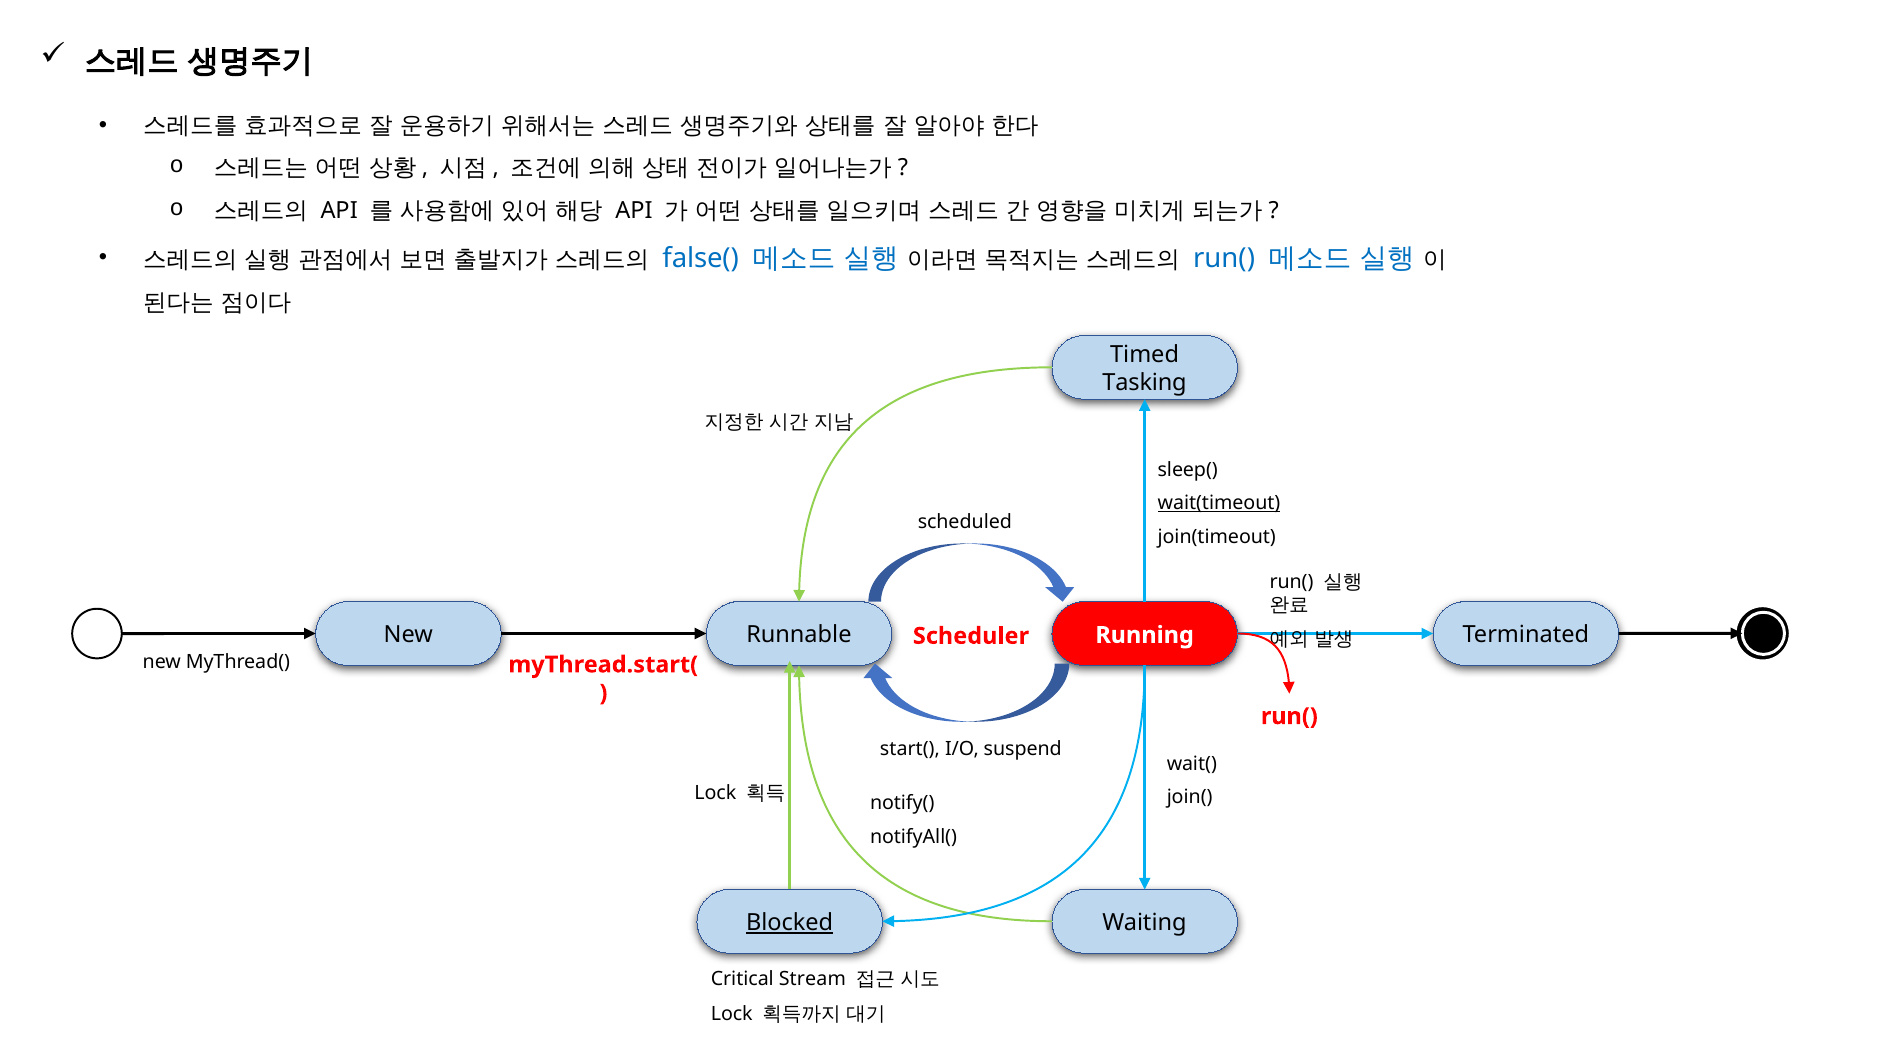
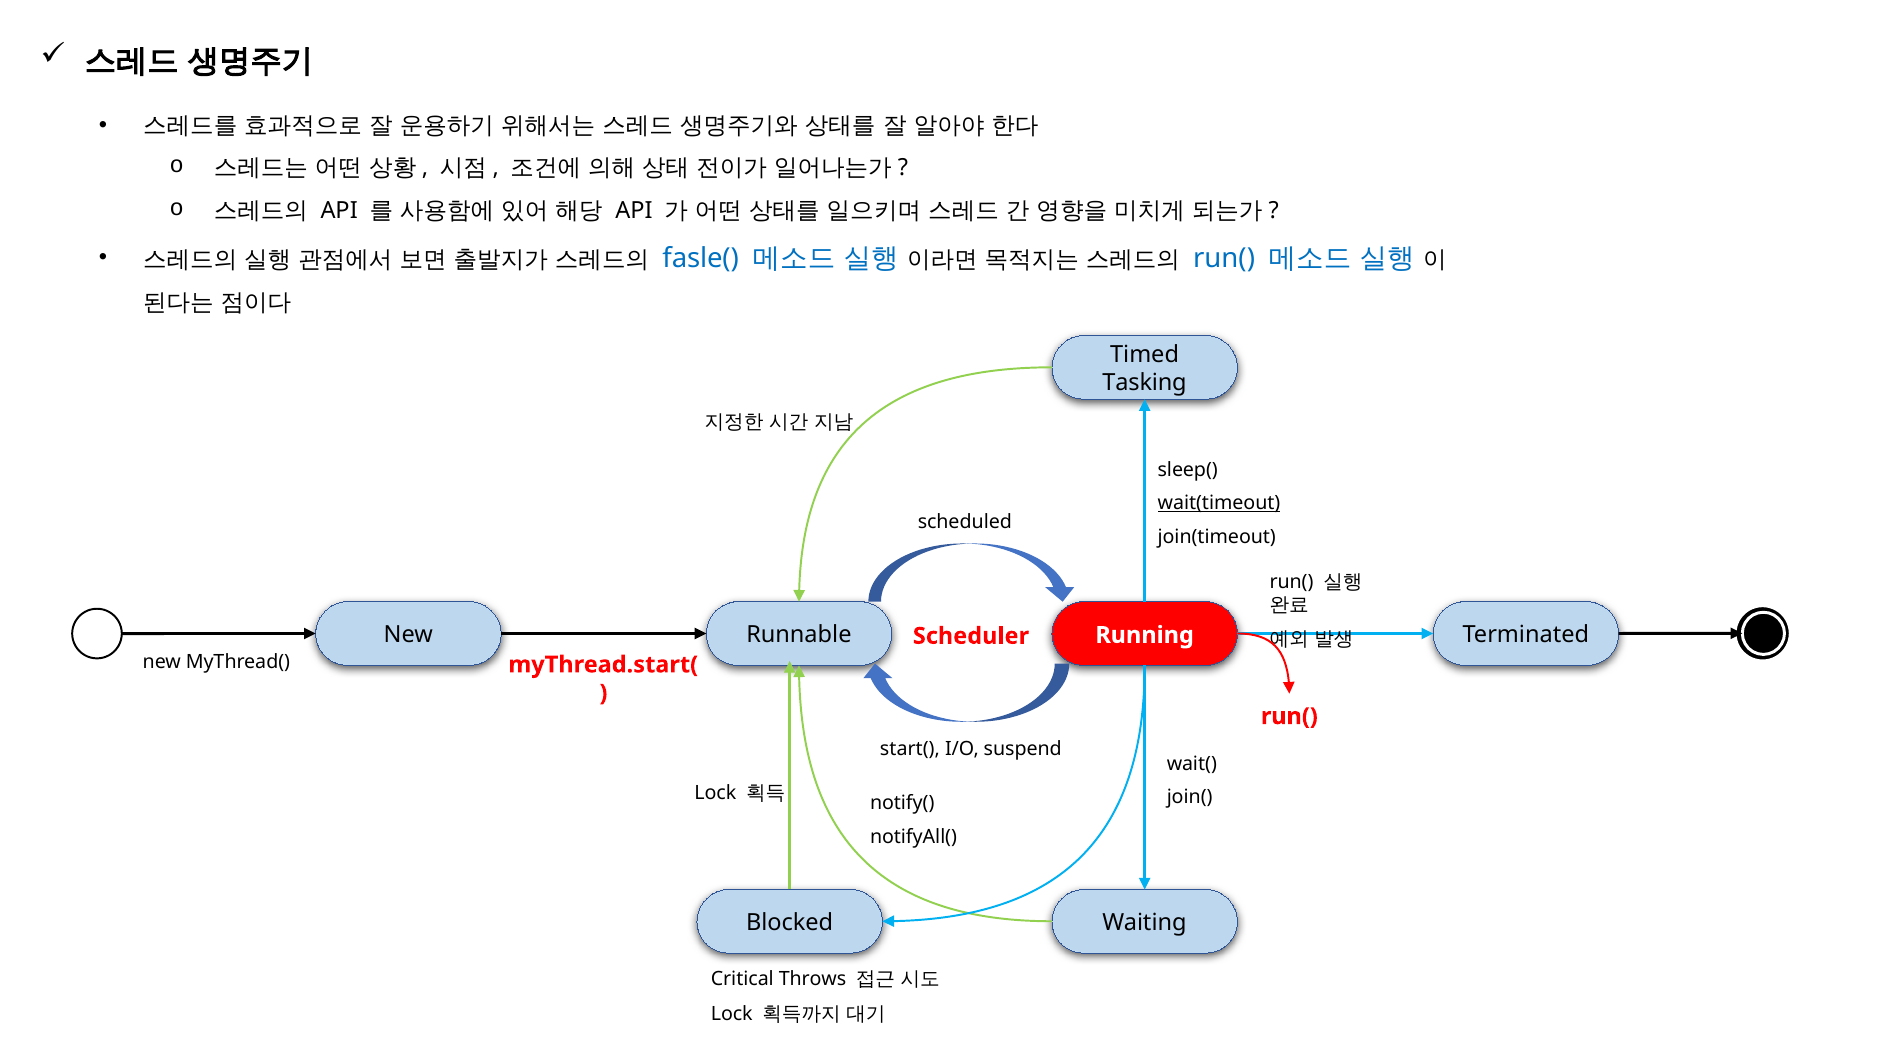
false(: false( -> fasle(
Blocked underline: present -> none
Stream: Stream -> Throws
